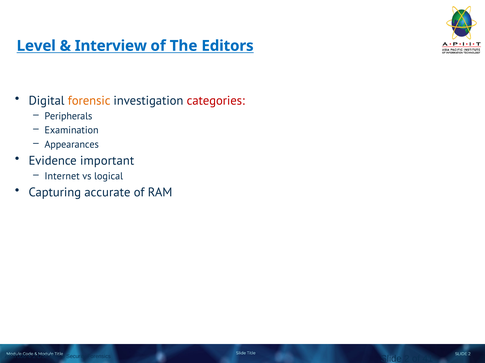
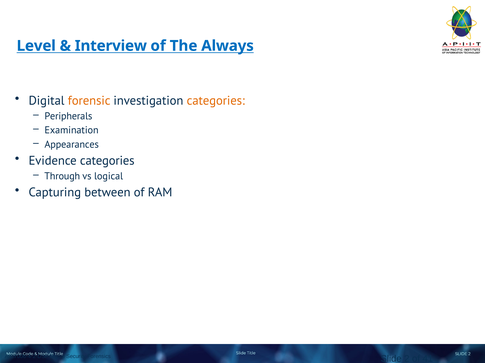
Editors: Editors -> Always
categories at (216, 101) colour: red -> orange
Evidence important: important -> categories
Internet: Internet -> Through
accurate: accurate -> between
